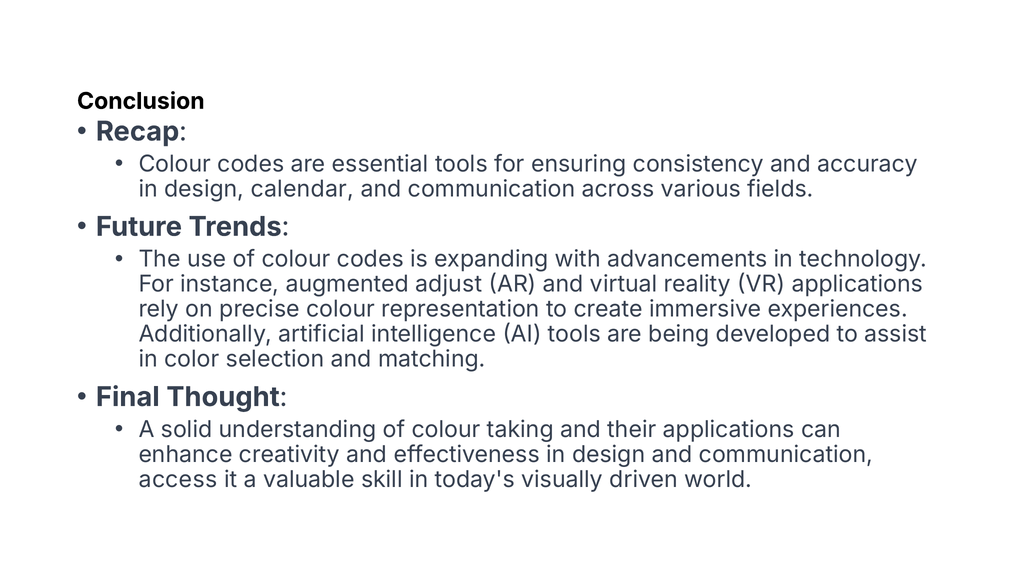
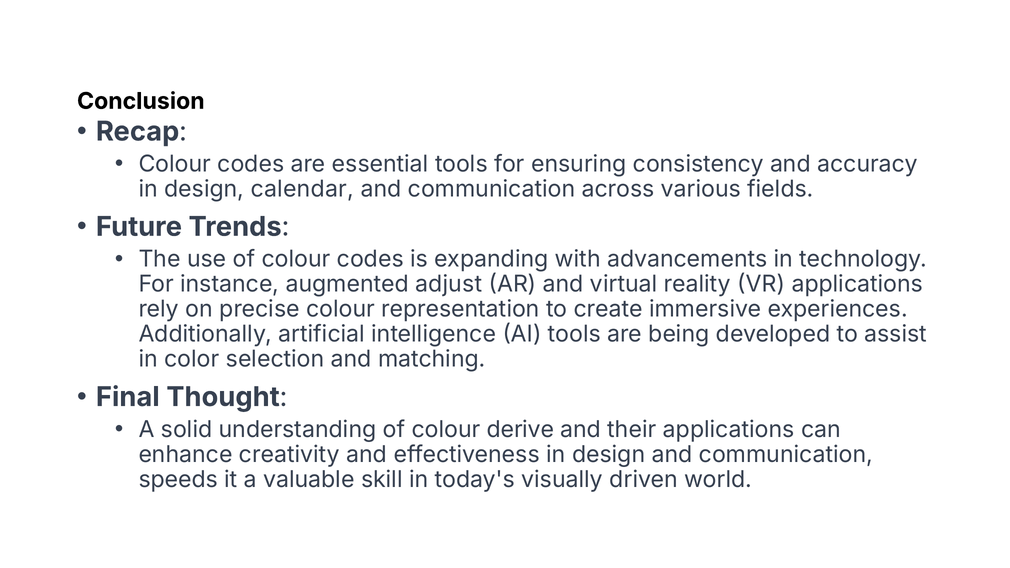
taking: taking -> derive
access: access -> speeds
